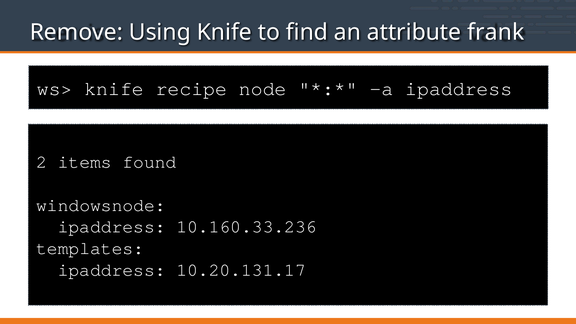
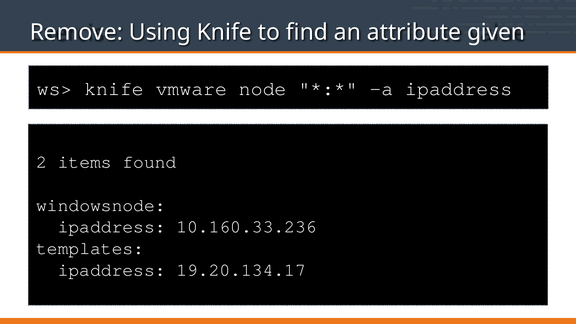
frank: frank -> given
recipe: recipe -> vmware
10.20.131.17: 10.20.131.17 -> 19.20.134.17
